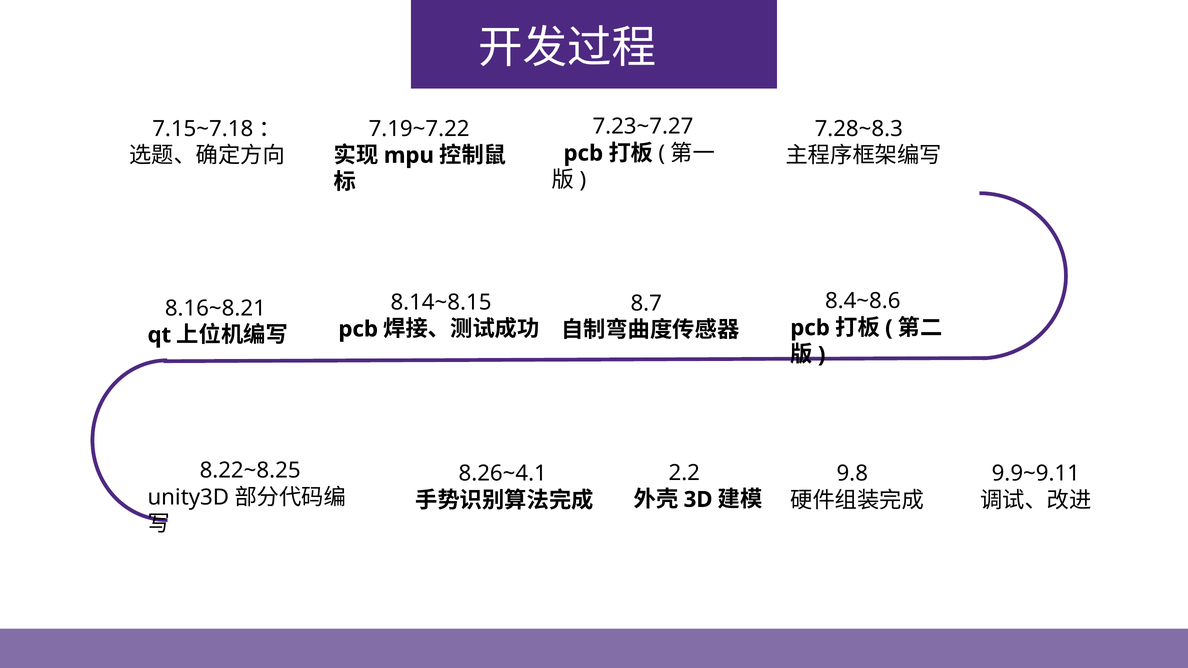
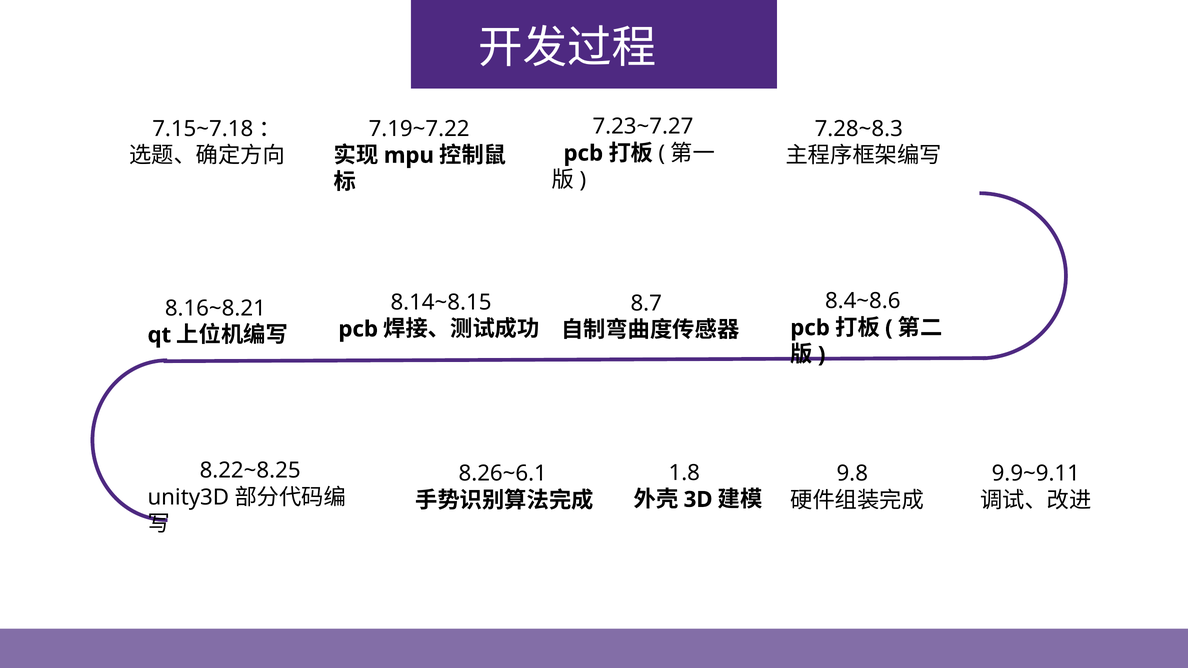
2.2: 2.2 -> 1.8
8.26~4.1: 8.26~4.1 -> 8.26~6.1
